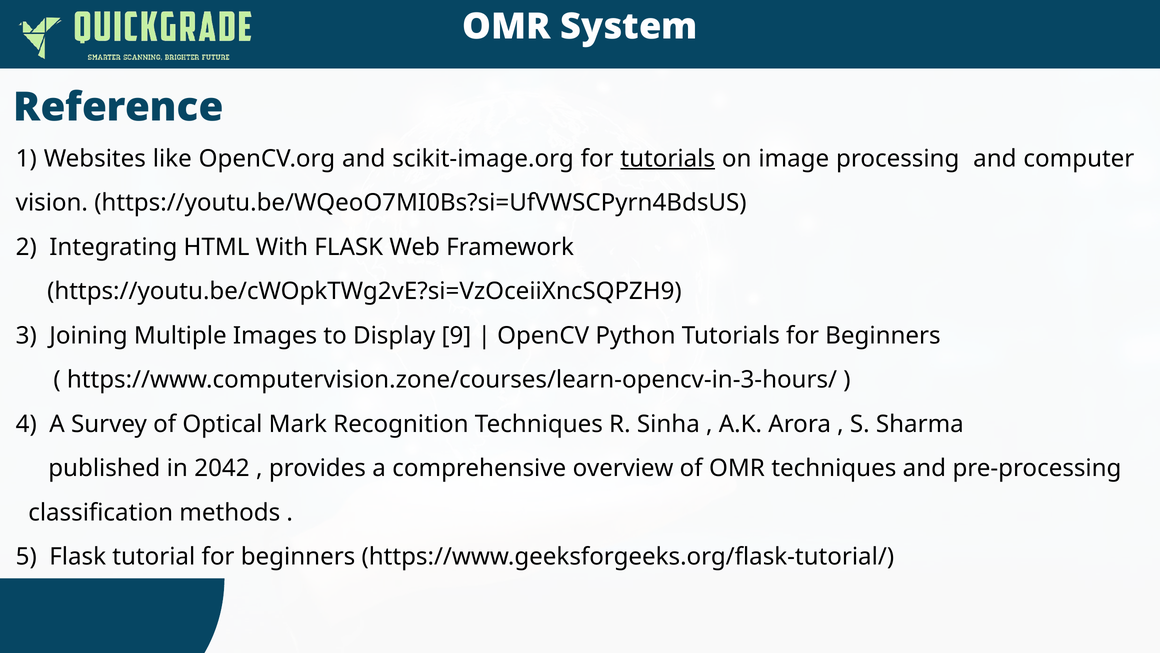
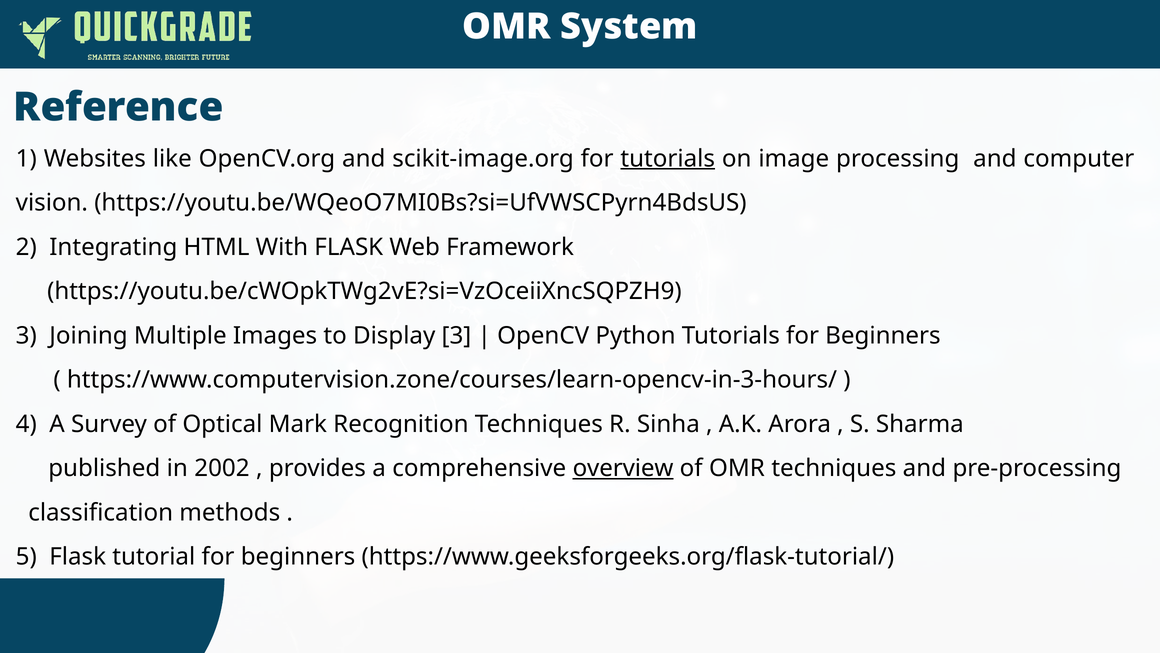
Display 9: 9 -> 3
2042: 2042 -> 2002
overview underline: none -> present
